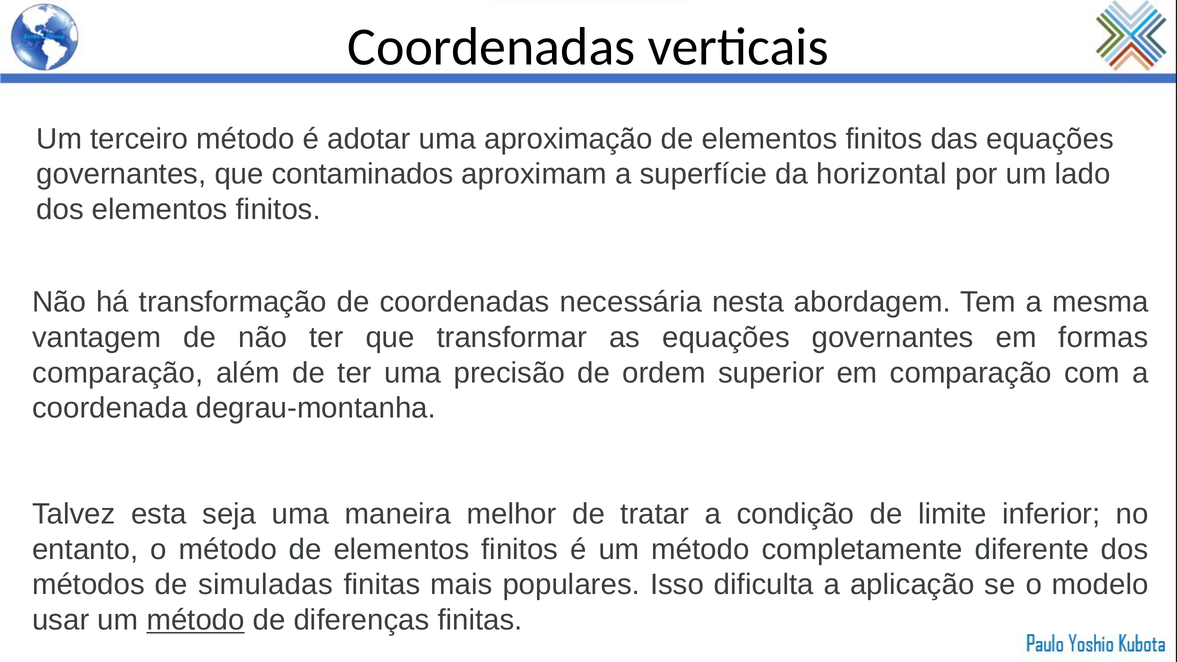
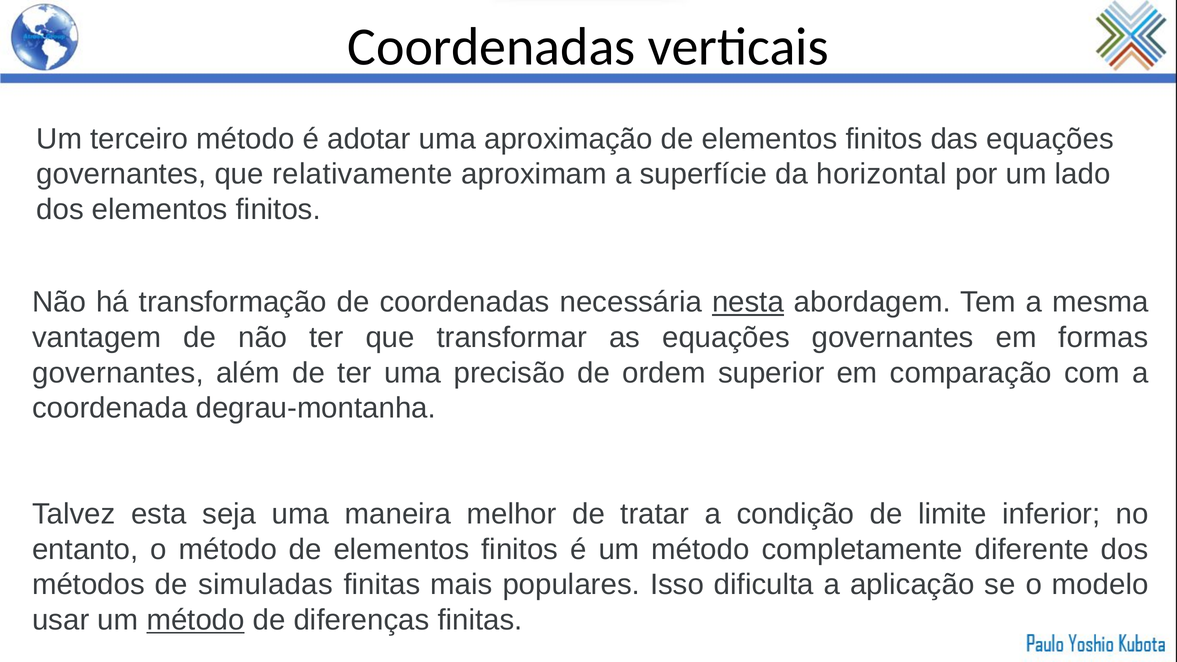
contaminados: contaminados -> relativamente
nesta underline: none -> present
comparação at (118, 373): comparação -> governantes
